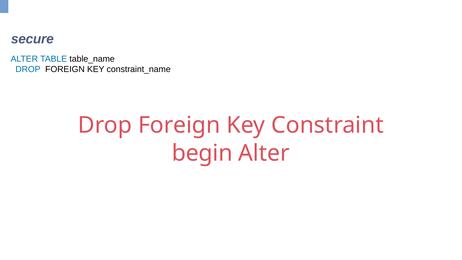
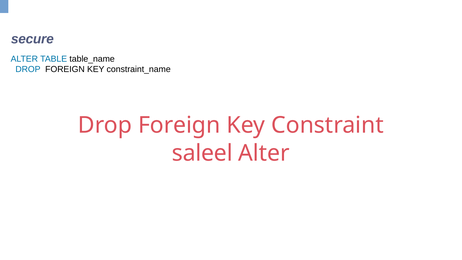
begin: begin -> saleel
